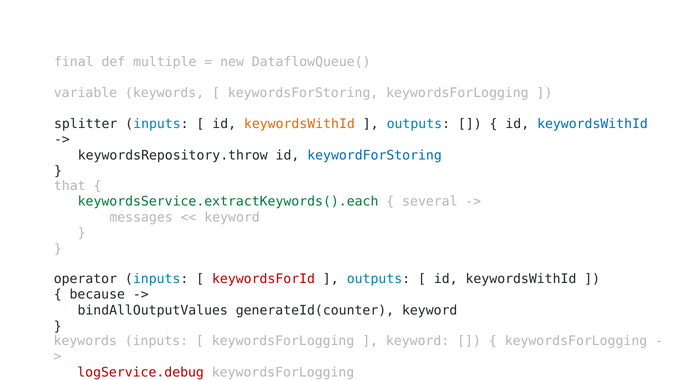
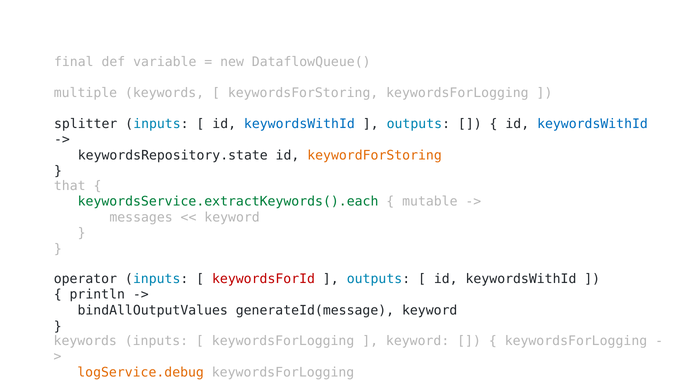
multiple: multiple -> variable
variable: variable -> multiple
keywordsWithId at (299, 124) colour: orange -> blue
keywordsRepository.throw: keywordsRepository.throw -> keywordsRepository.state
keywordForStoring colour: blue -> orange
several: several -> mutable
because: because -> println
generateId(counter: generateId(counter -> generateId(message
logService.debug colour: red -> orange
